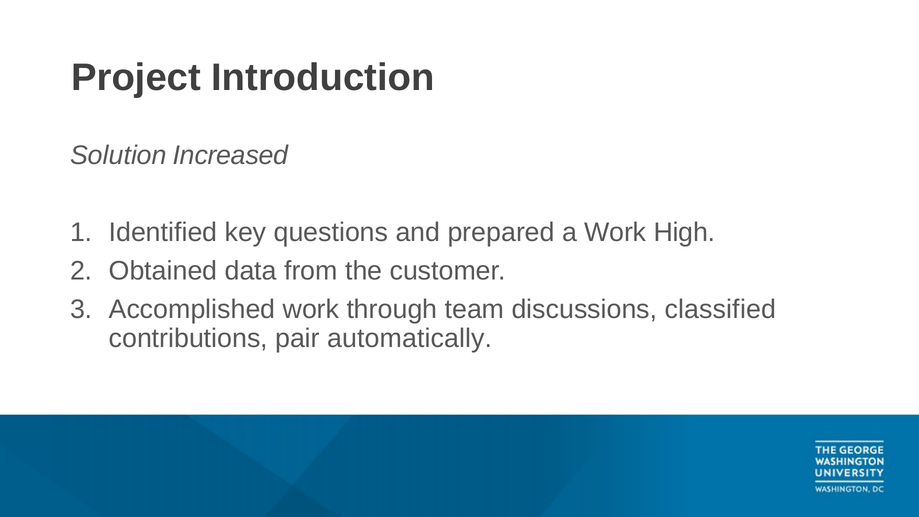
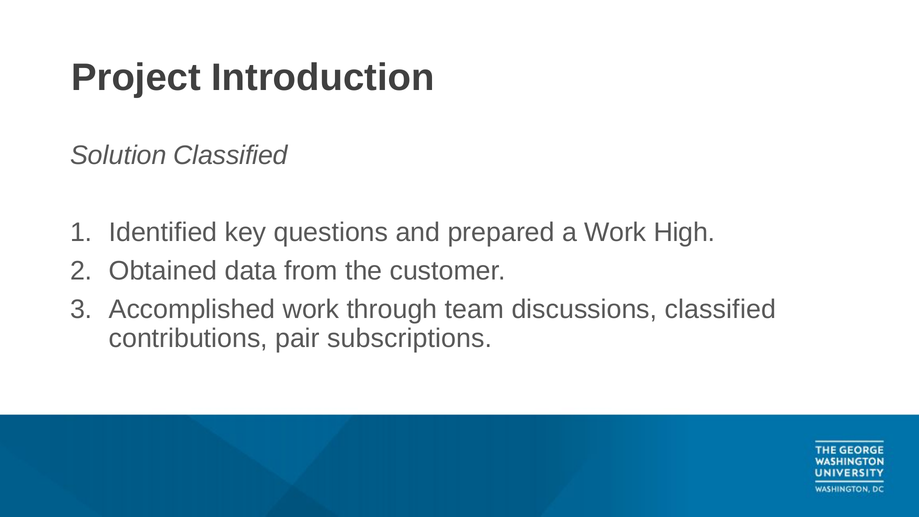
Solution Increased: Increased -> Classified
automatically: automatically -> subscriptions
